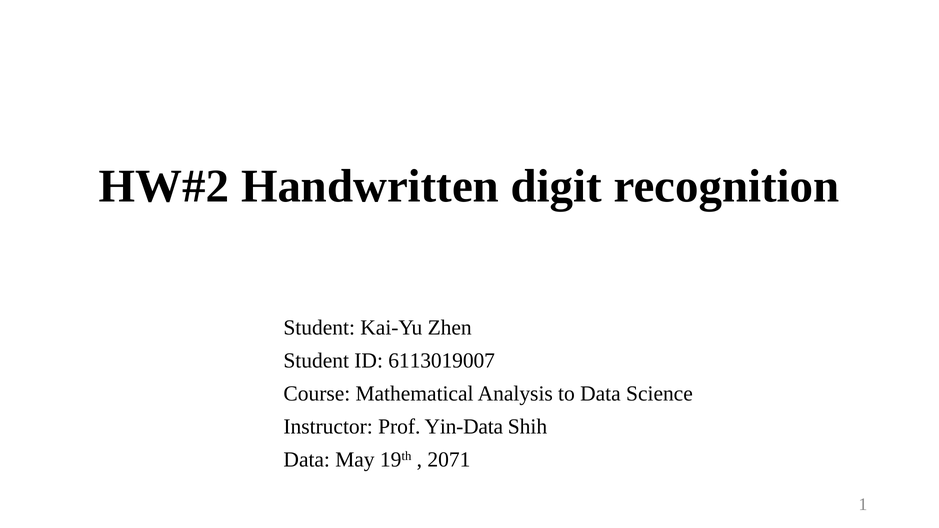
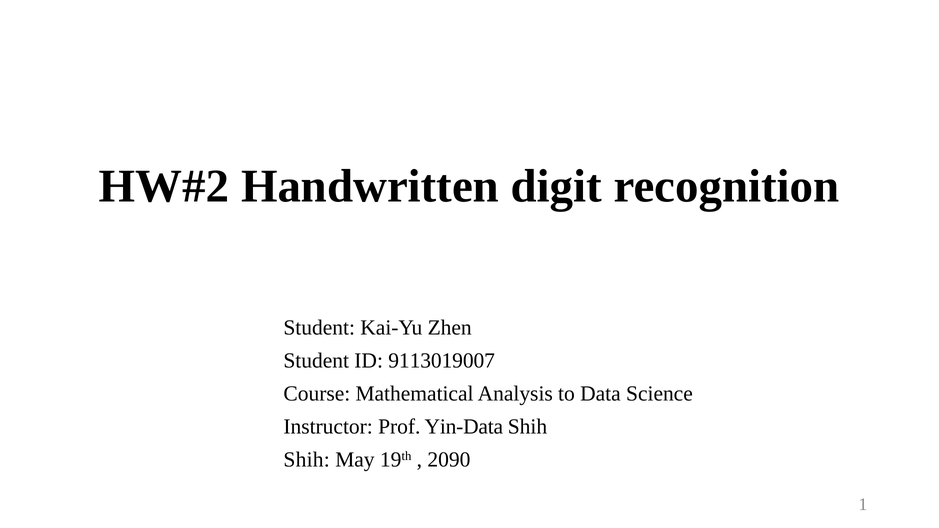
6113019007: 6113019007 -> 9113019007
Data at (307, 460): Data -> Shih
2071: 2071 -> 2090
